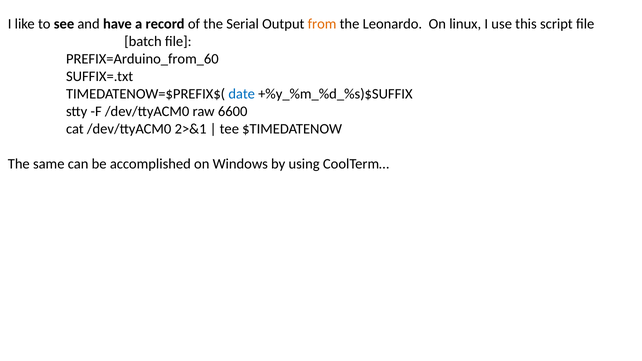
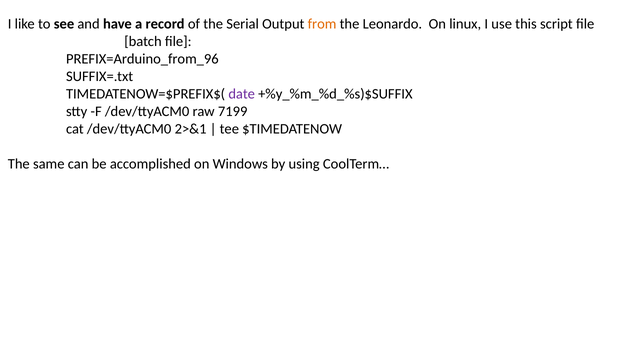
PREFIX=Arduino_from_60: PREFIX=Arduino_from_60 -> PREFIX=Arduino_from_96
date colour: blue -> purple
6600: 6600 -> 7199
